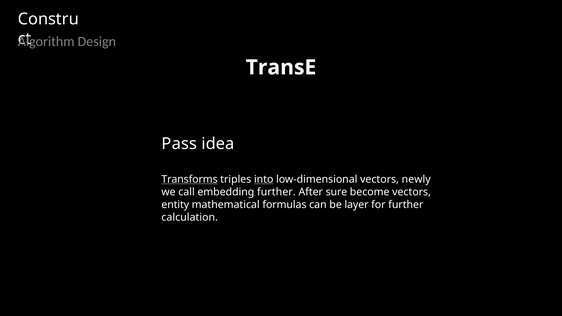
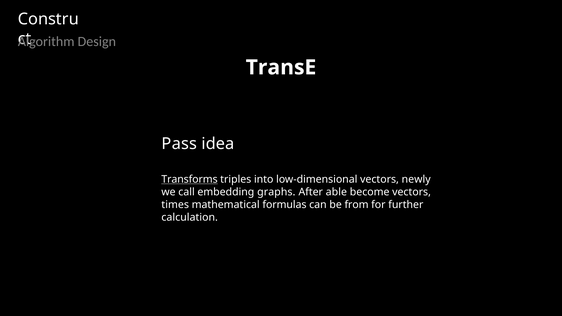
into underline: present -> none
embedding further: further -> graphs
sure: sure -> able
entity: entity -> times
layer: layer -> from
